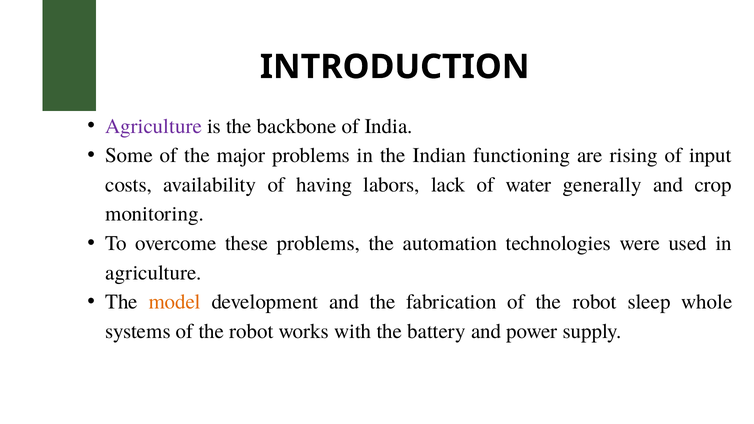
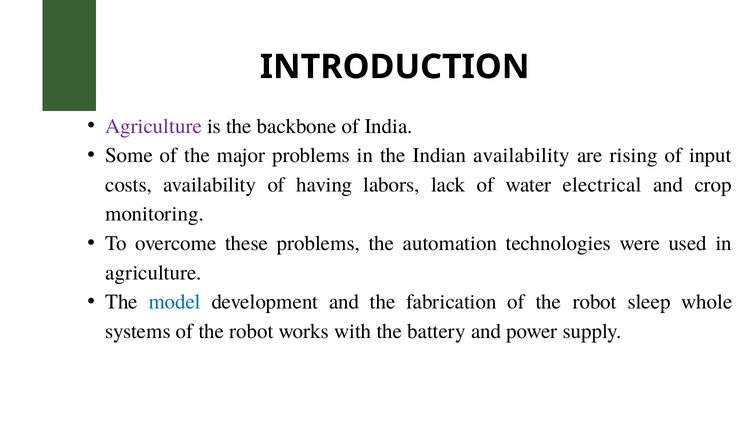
Indian functioning: functioning -> availability
generally: generally -> electrical
model colour: orange -> blue
